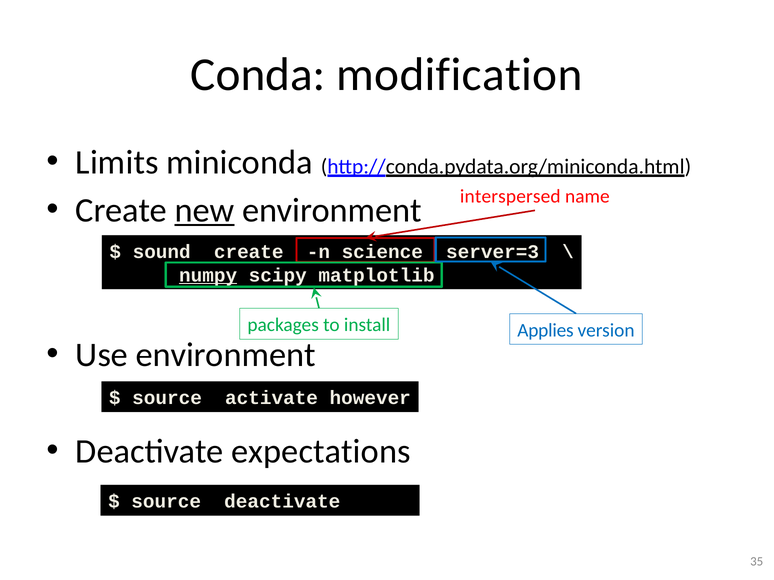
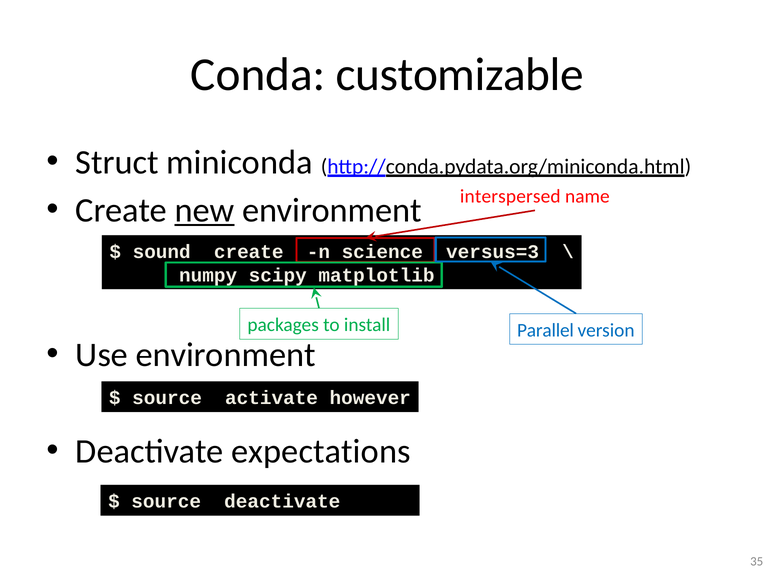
modification: modification -> customizable
Limits: Limits -> Struct
server=3: server=3 -> versus=3
numpy underline: present -> none
Applies: Applies -> Parallel
